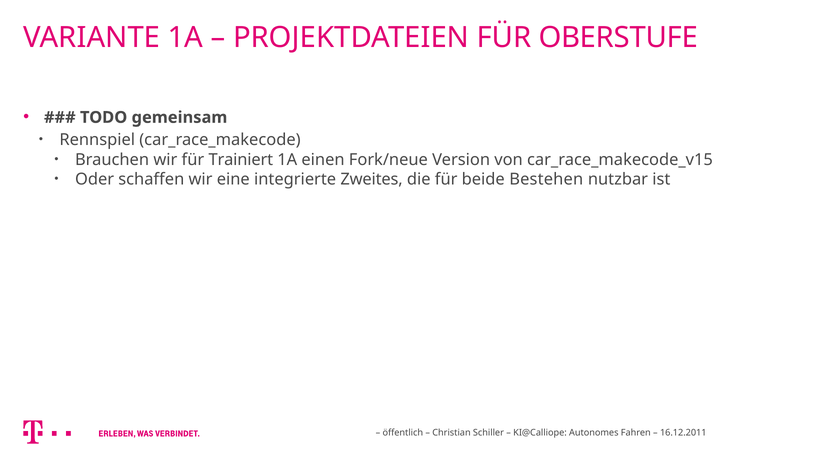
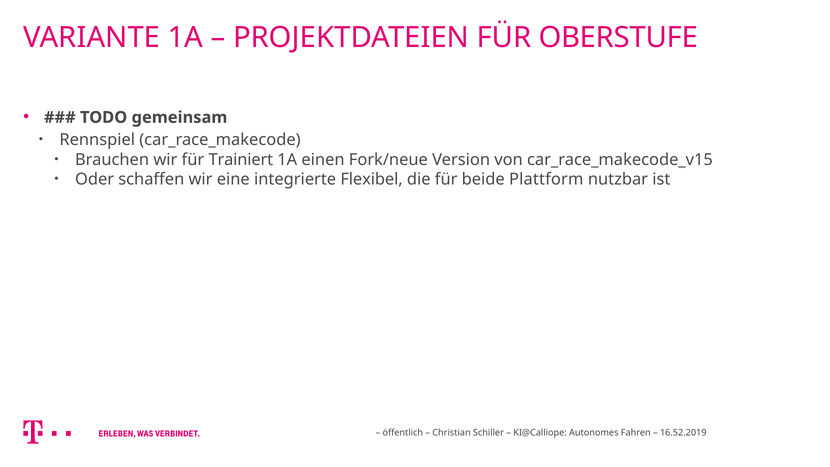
Zweites: Zweites -> Flexibel
Bestehen: Bestehen -> Plattform
16.12.2011: 16.12.2011 -> 16.52.2019
